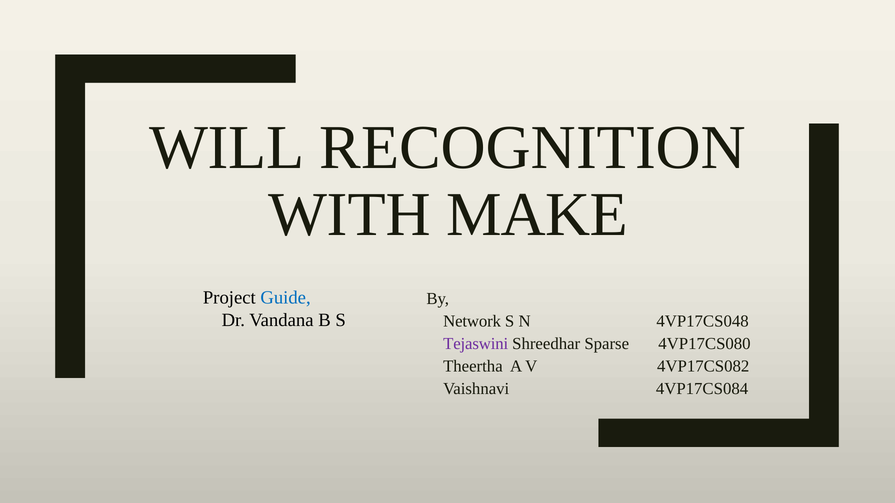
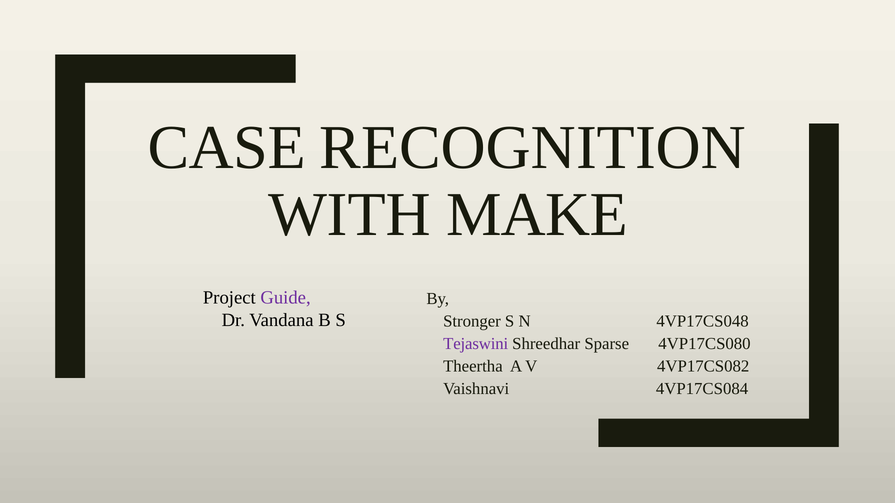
WILL: WILL -> CASE
Guide colour: blue -> purple
Network: Network -> Stronger
